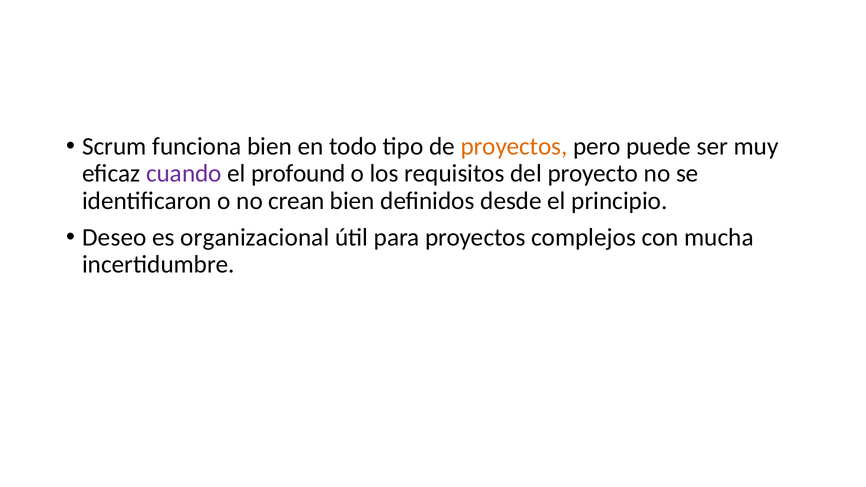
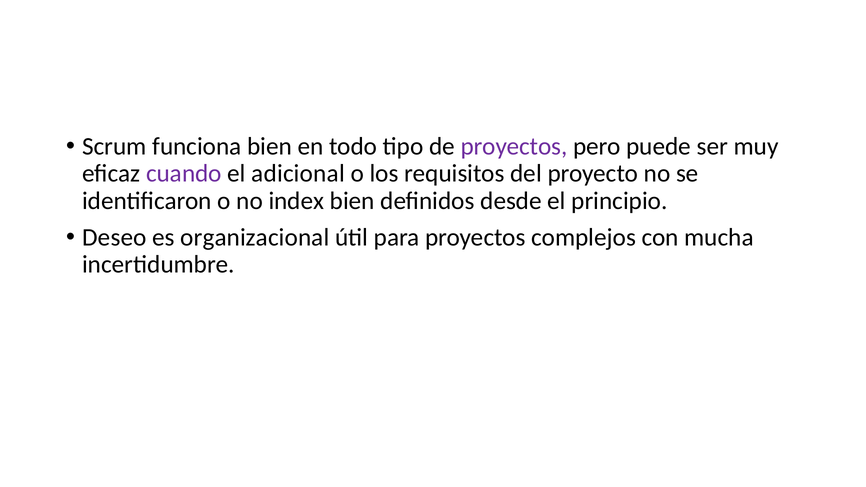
proyectos at (514, 146) colour: orange -> purple
profound: profound -> adicional
crean: crean -> index
